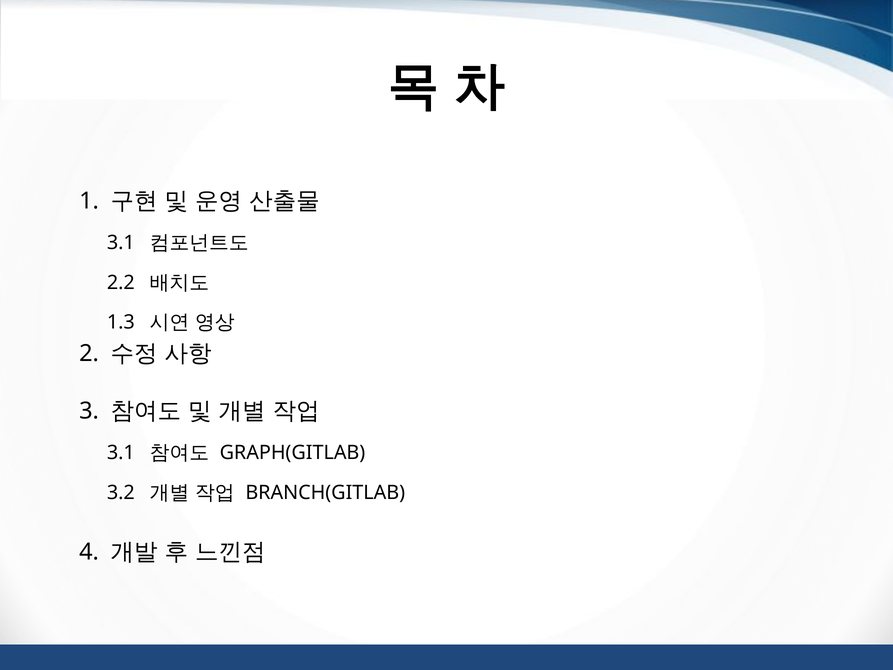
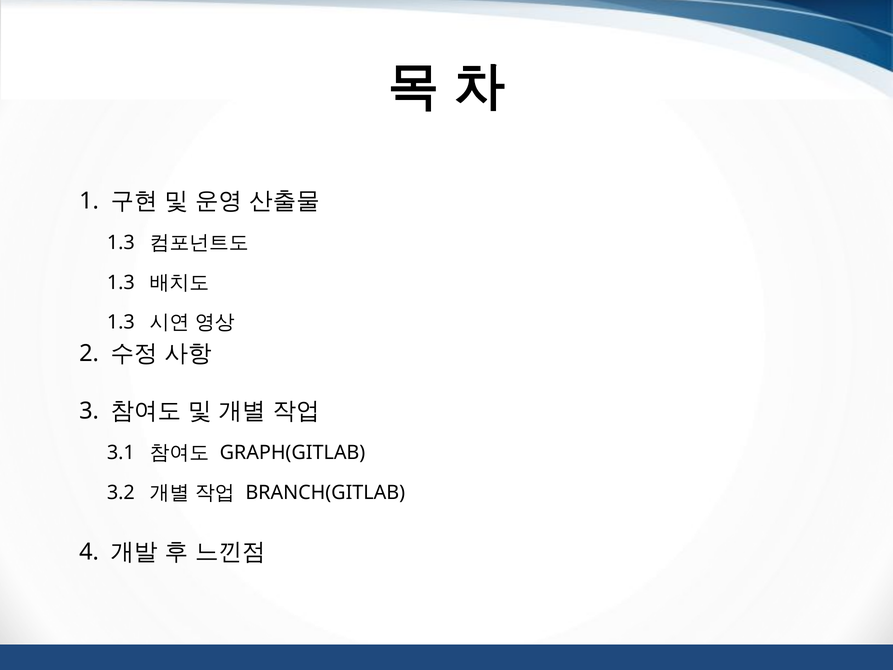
3.1 at (121, 243): 3.1 -> 1.3
2.2 at (121, 282): 2.2 -> 1.3
